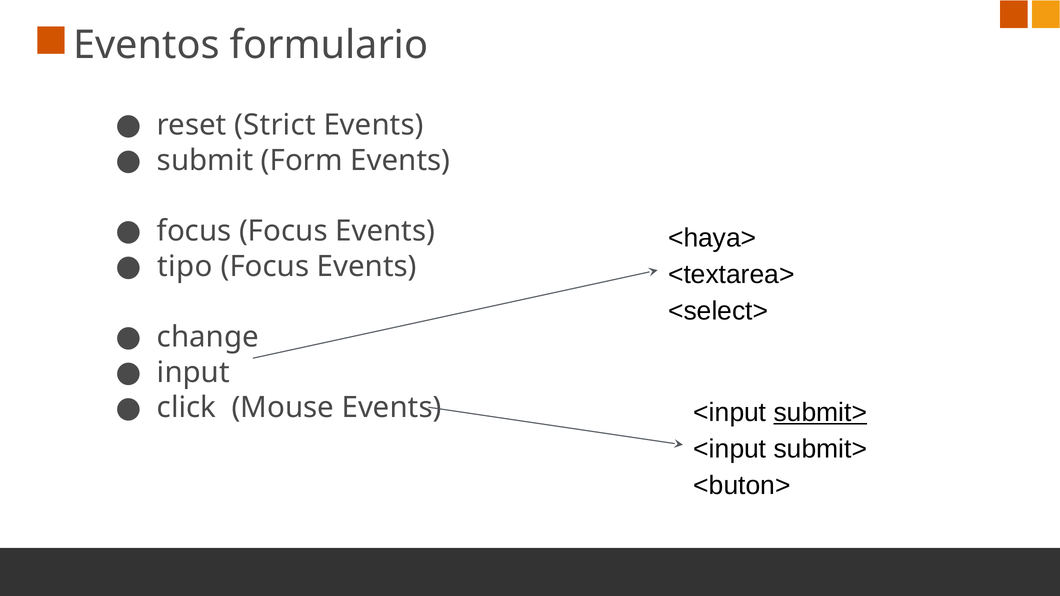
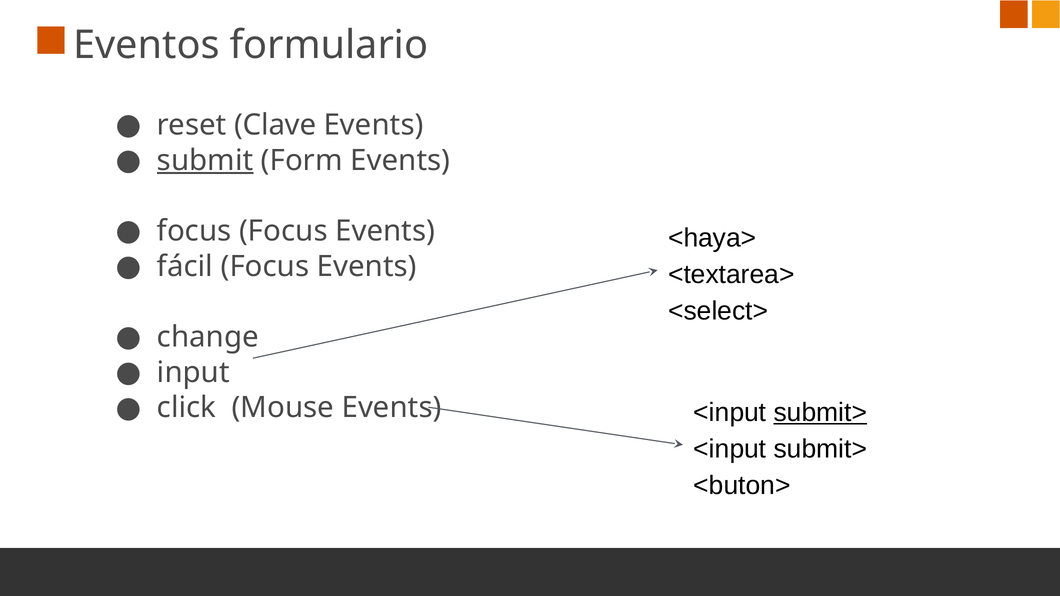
Strict: Strict -> Clave
submit underline: none -> present
tipo: tipo -> fácil
